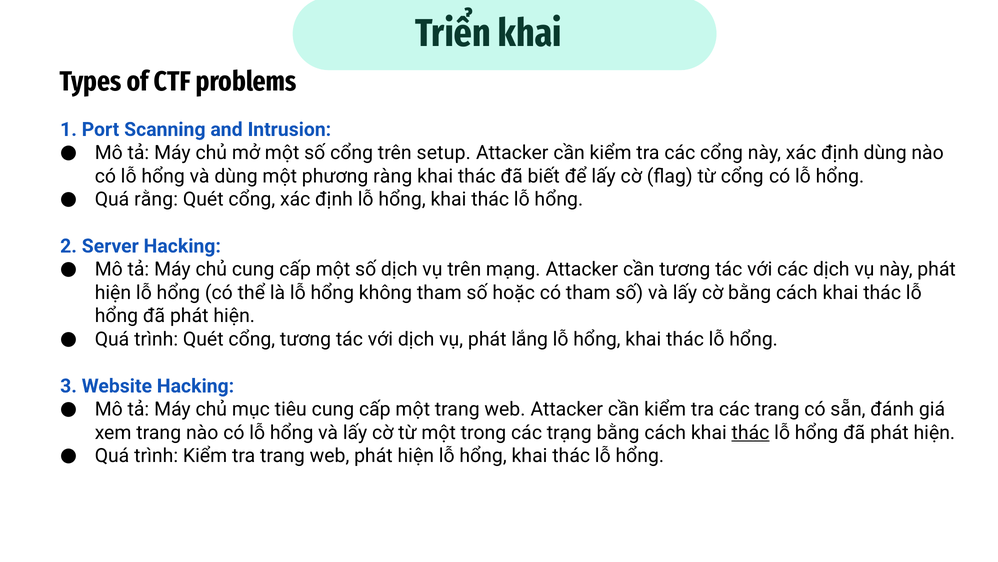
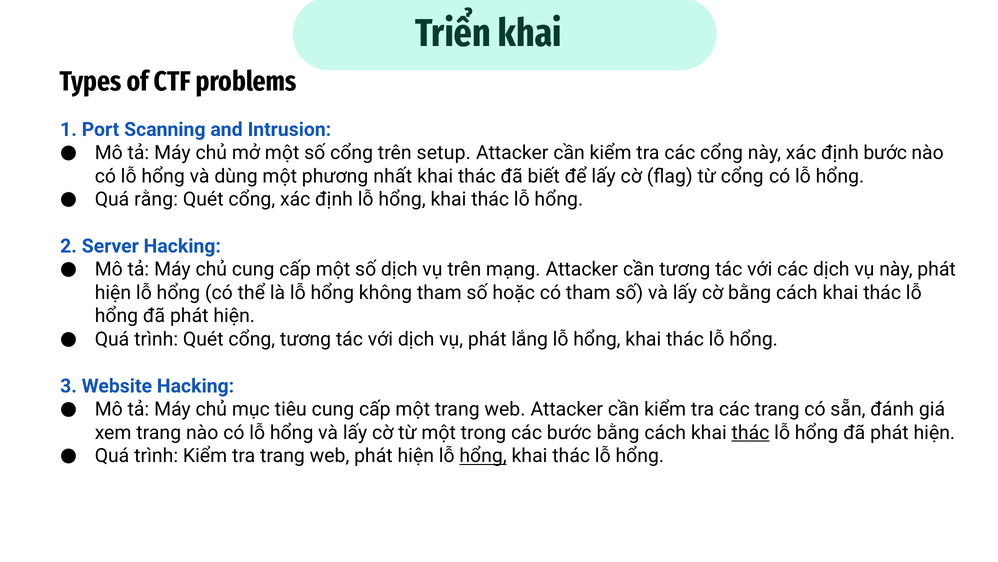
định dùng: dùng -> bước
ràng: ràng -> nhất
các trạng: trạng -> bước
hổng at (483, 456) underline: none -> present
